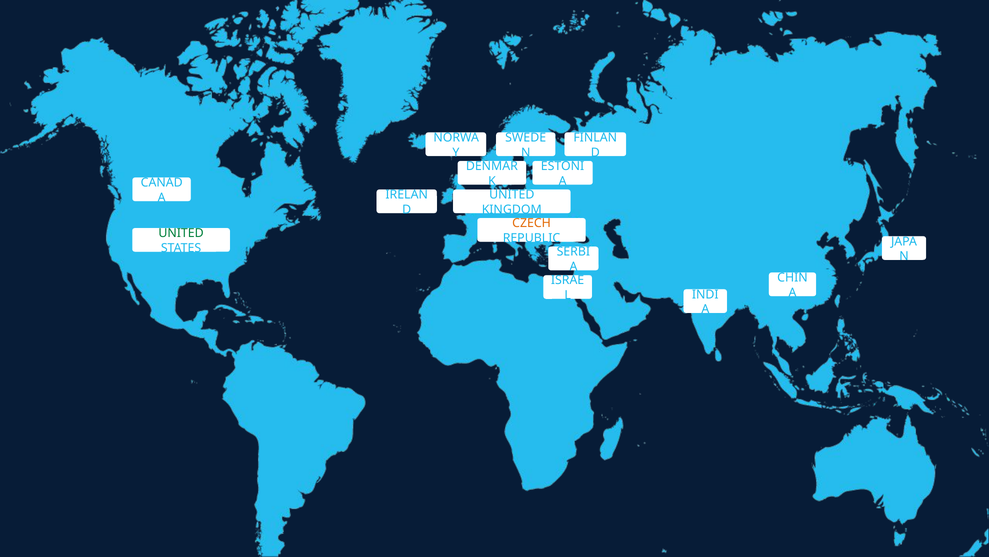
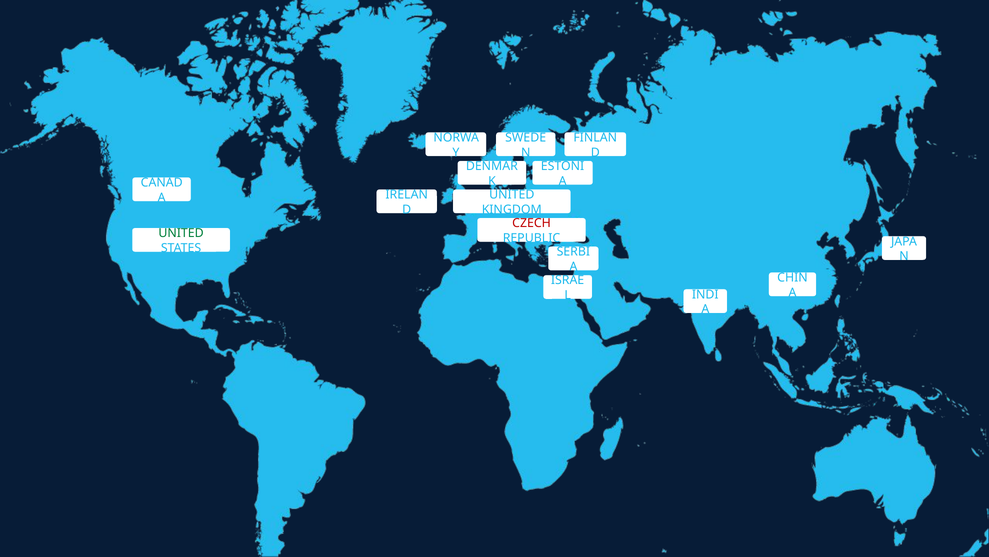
CZECH colour: orange -> red
